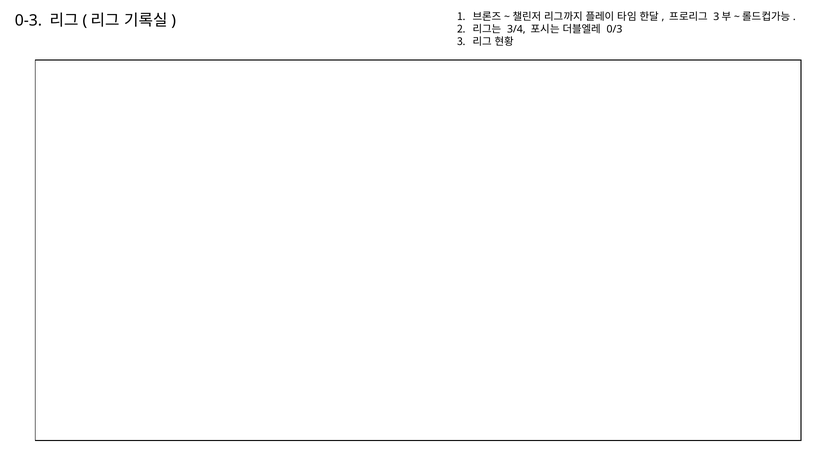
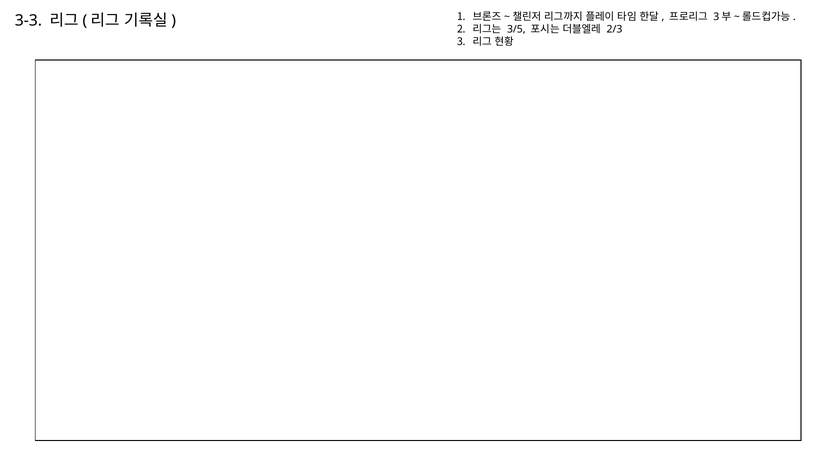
0-3: 0-3 -> 3-3
3/4: 3/4 -> 3/5
0/3: 0/3 -> 2/3
